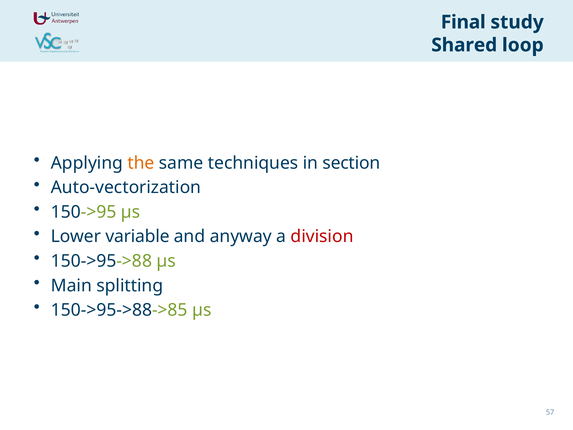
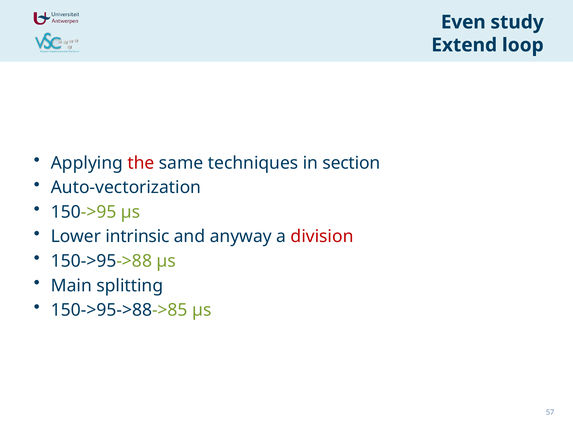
Final: Final -> Even
Shared: Shared -> Extend
the colour: orange -> red
variable: variable -> intrinsic
